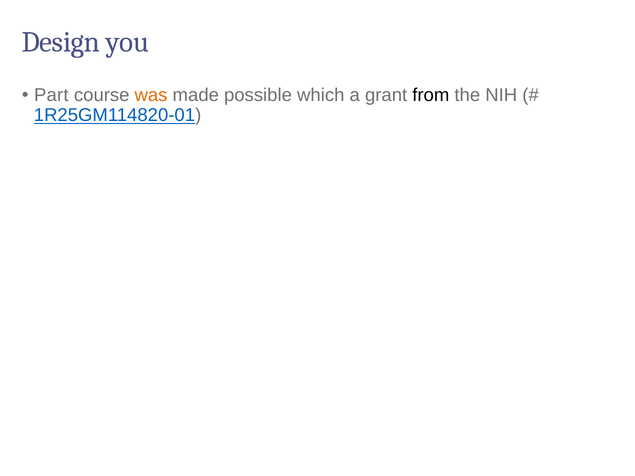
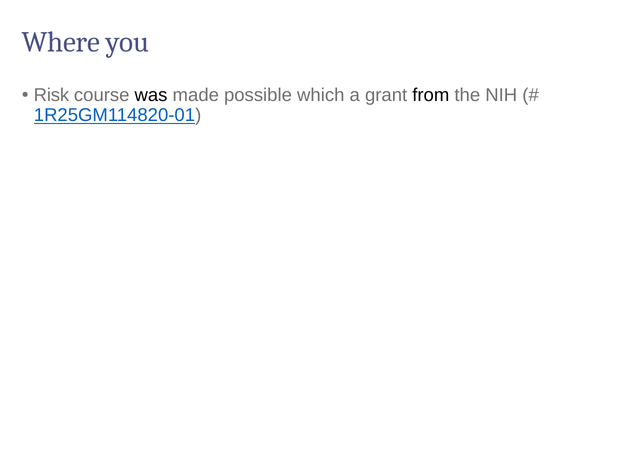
Design: Design -> Where
Part: Part -> Risk
was colour: orange -> black
